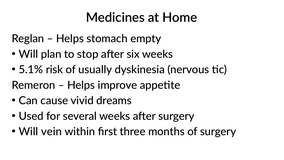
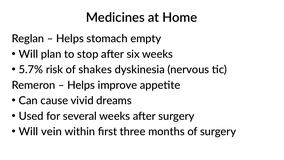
5.1%: 5.1% -> 5.7%
usually: usually -> shakes
